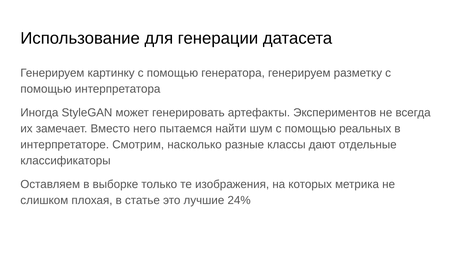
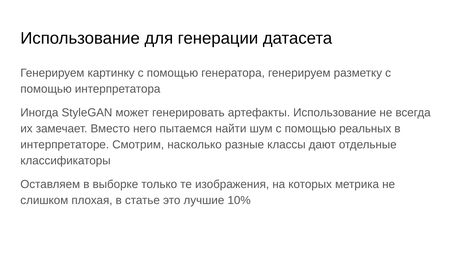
артефакты Экспериментов: Экспериментов -> Использование
24%: 24% -> 10%
